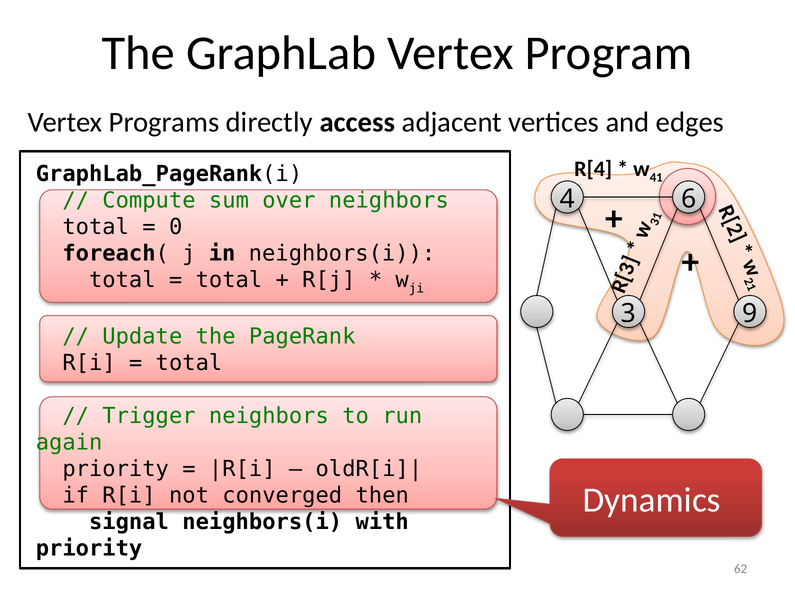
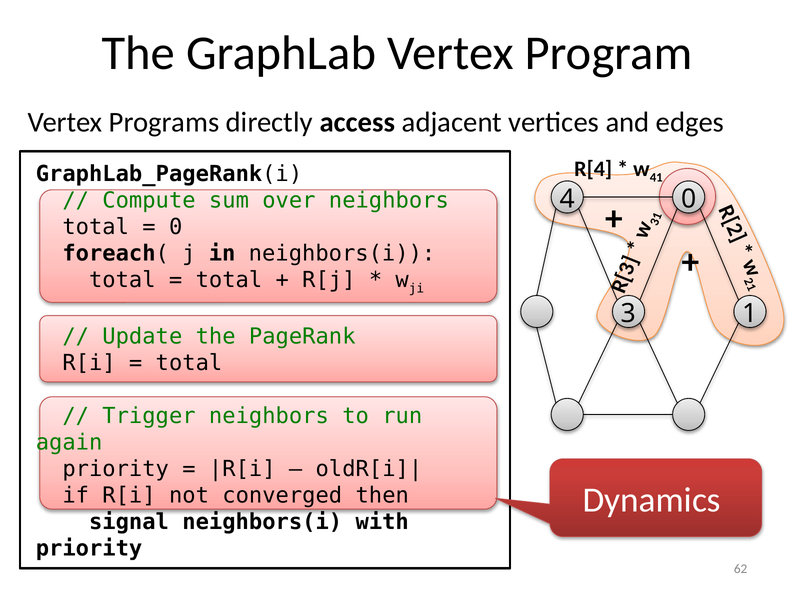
4 6: 6 -> 0
3 9: 9 -> 1
